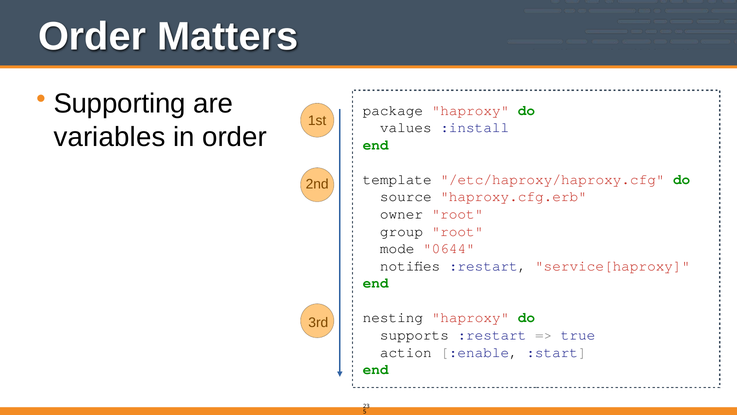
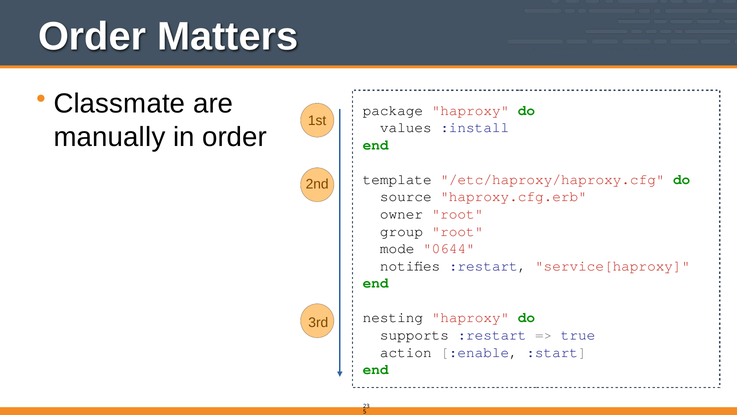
Supporting: Supporting -> Classmate
variables: variables -> manually
